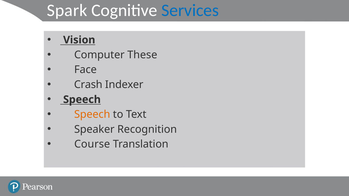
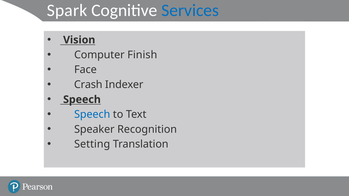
These: These -> Finish
Speech at (92, 115) colour: orange -> blue
Course: Course -> Setting
